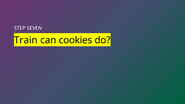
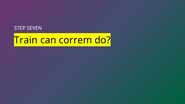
cookies: cookies -> correm
